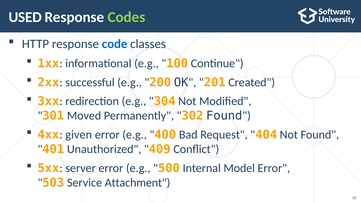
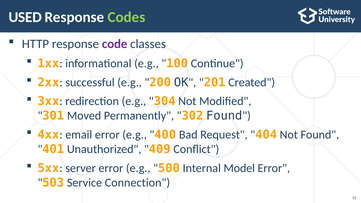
code colour: blue -> purple
given: given -> email
Attachment: Attachment -> Connection
